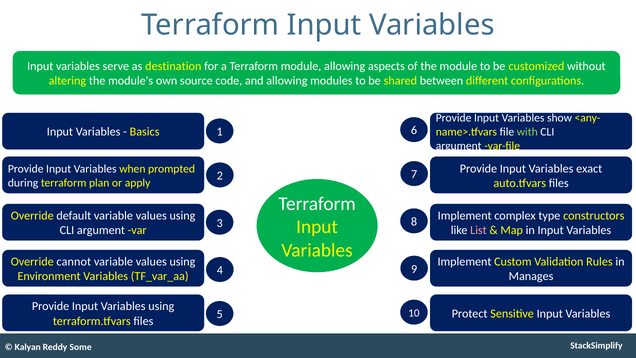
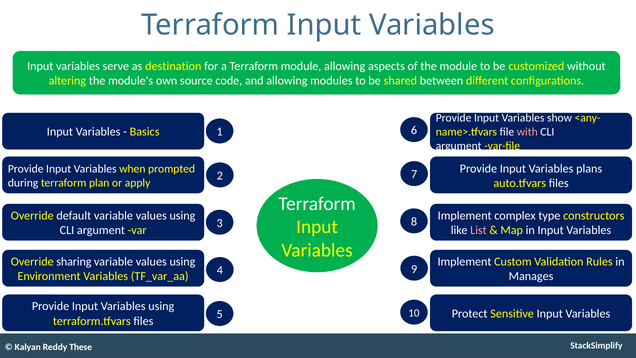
with colour: light green -> pink
exact: exact -> plans
cannot: cannot -> sharing
Some: Some -> These
